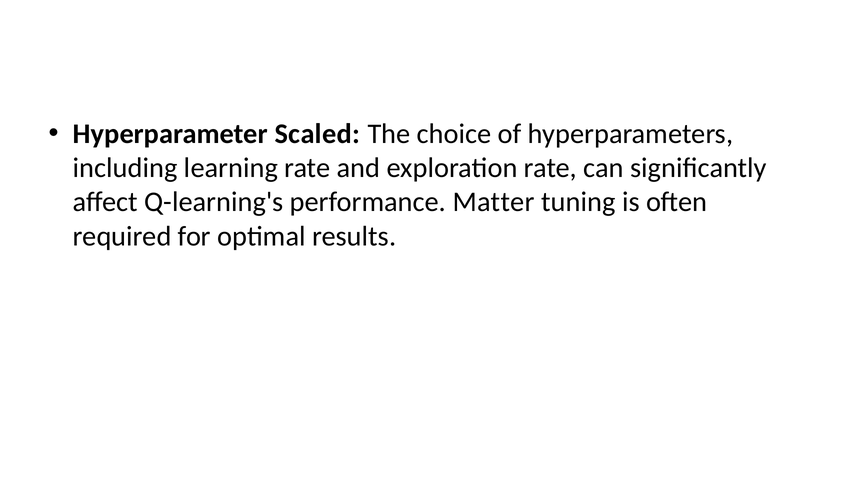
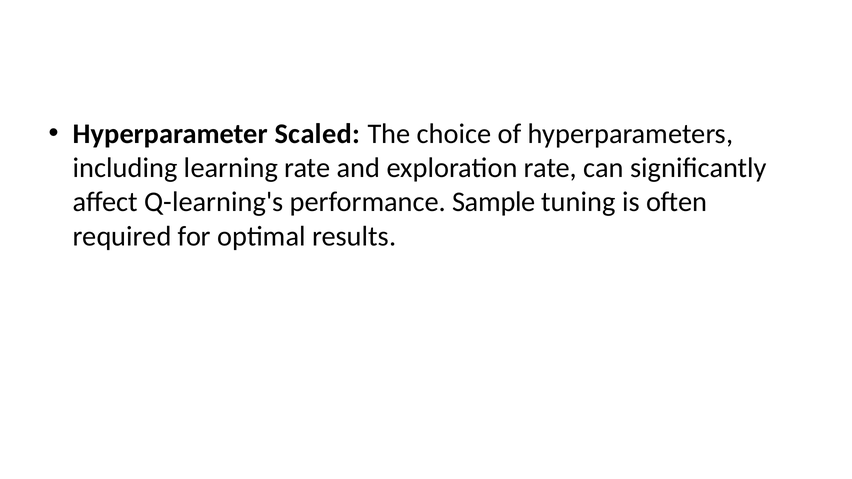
Matter: Matter -> Sample
